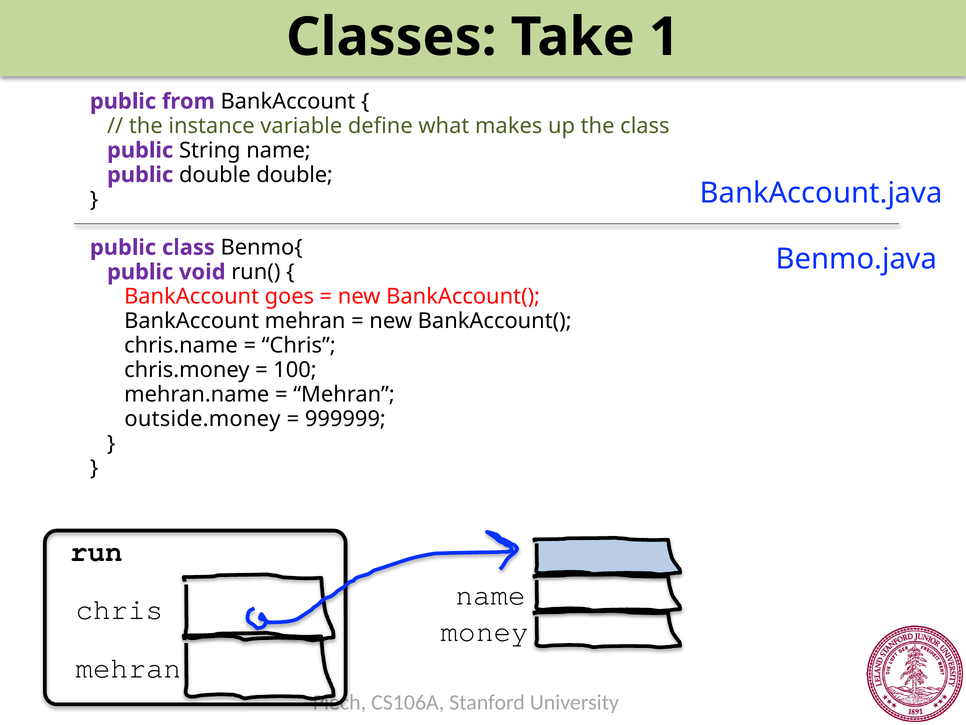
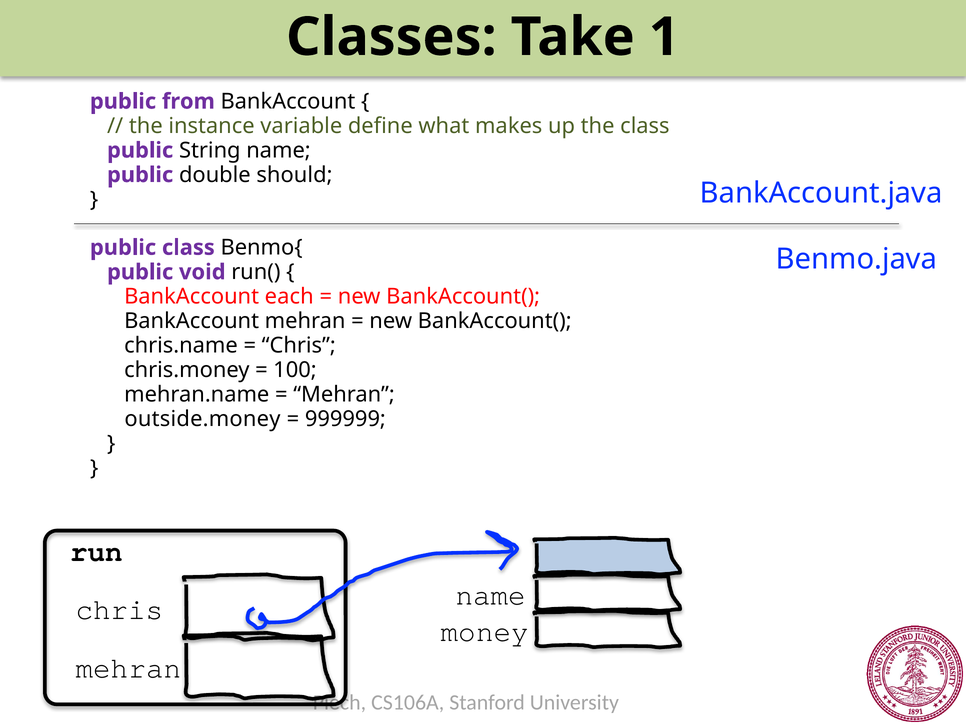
double double: double -> should
goes: goes -> each
